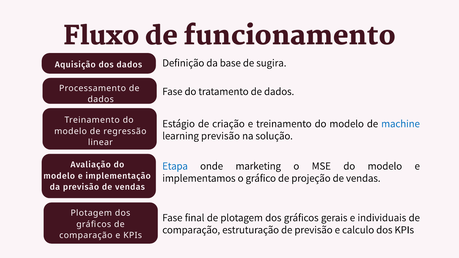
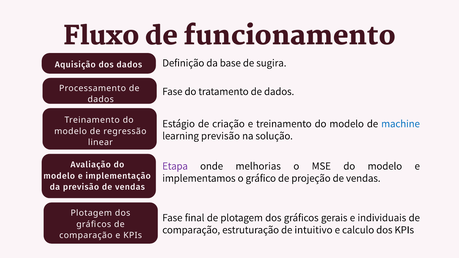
Etapa colour: blue -> purple
marketing: marketing -> melhorias
de previsão: previsão -> intuitivo
